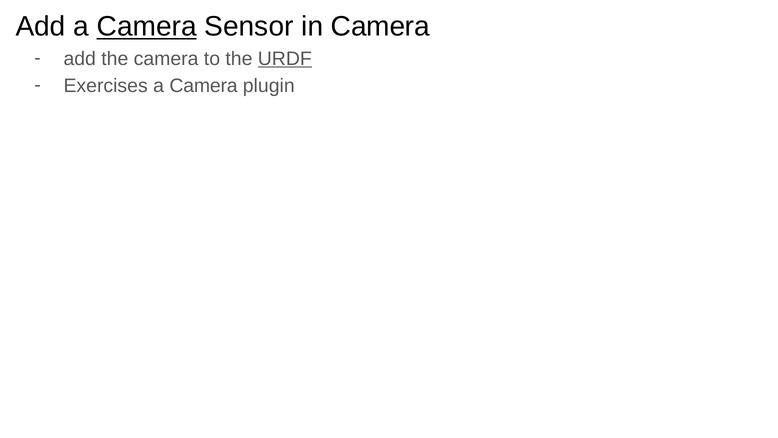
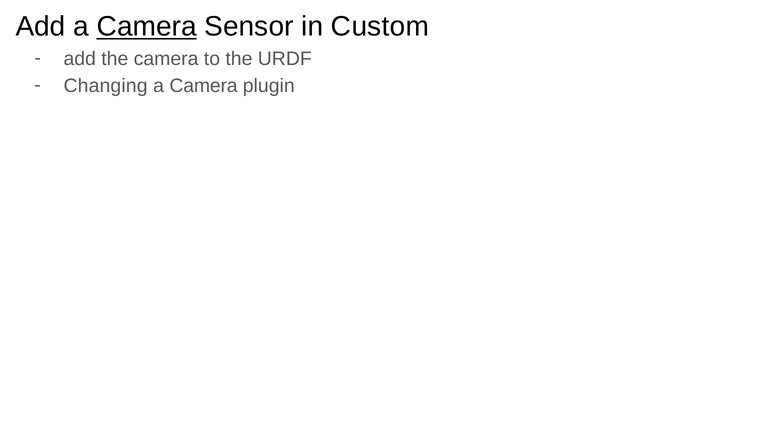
in Camera: Camera -> Custom
URDF underline: present -> none
Exercises: Exercises -> Changing
